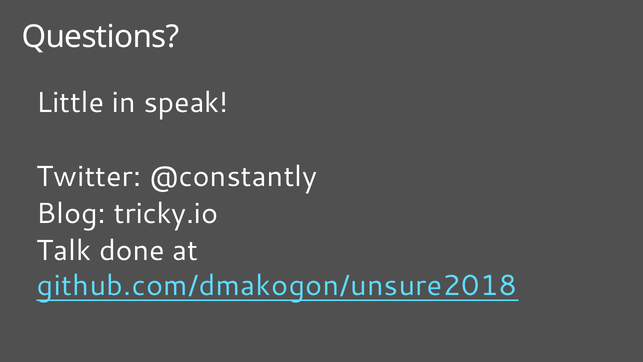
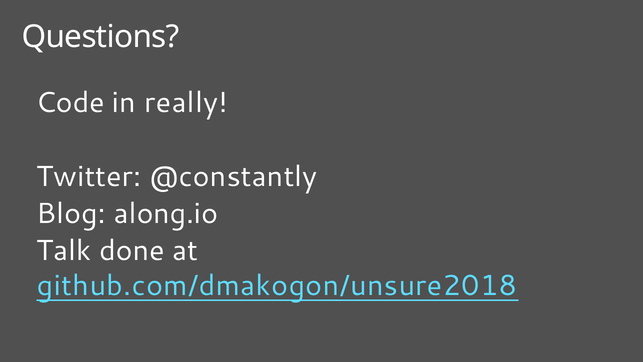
Little: Little -> Code
speak: speak -> really
tricky.io: tricky.io -> along.io
